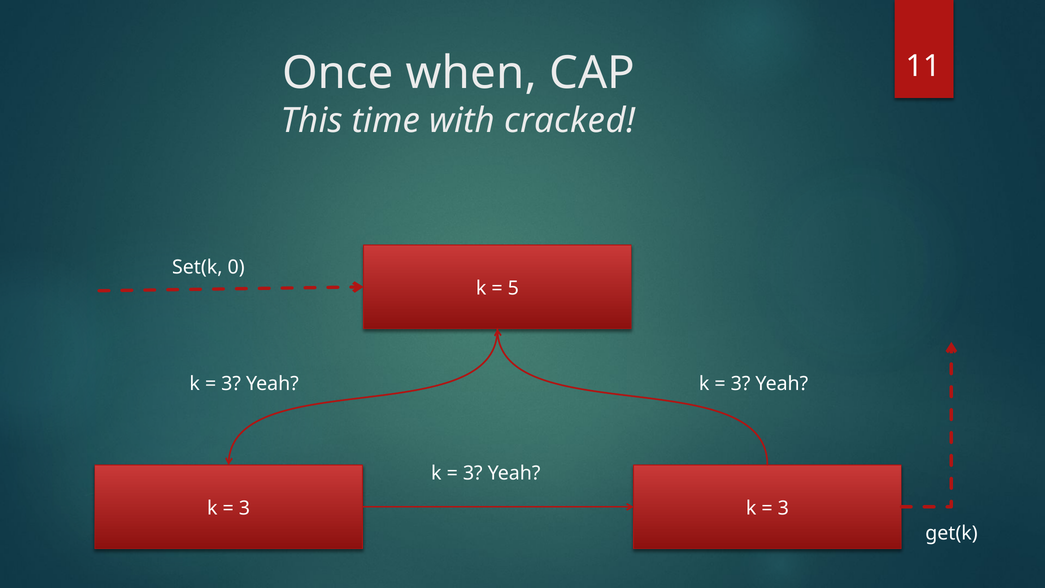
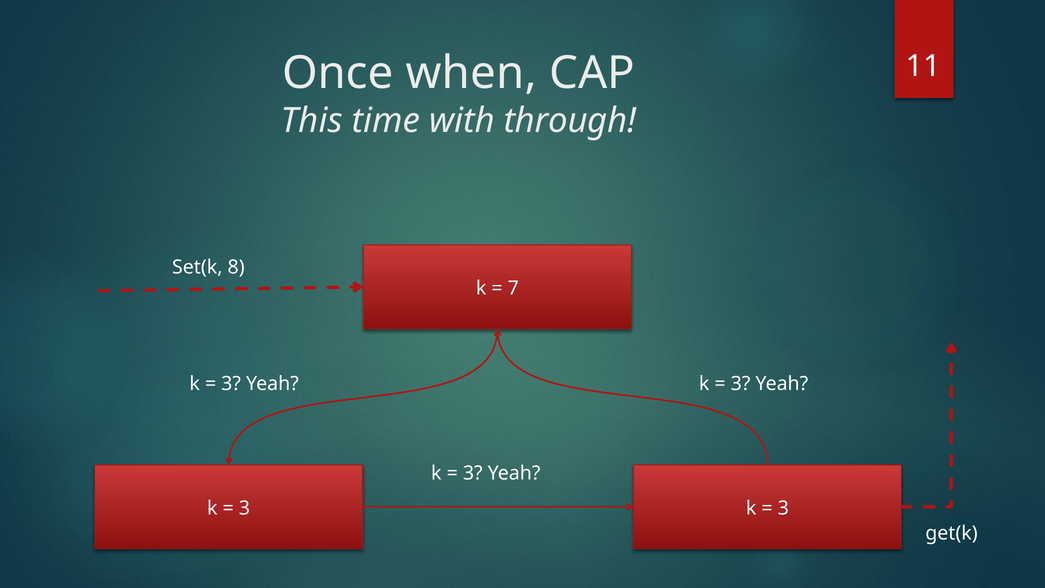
cracked: cracked -> through
0: 0 -> 8
5: 5 -> 7
